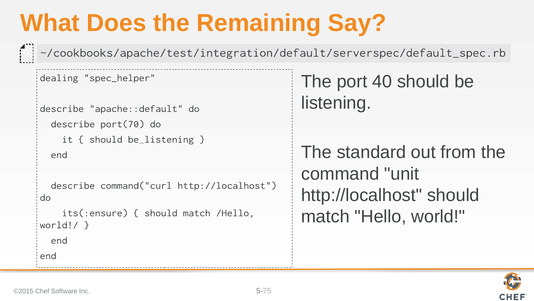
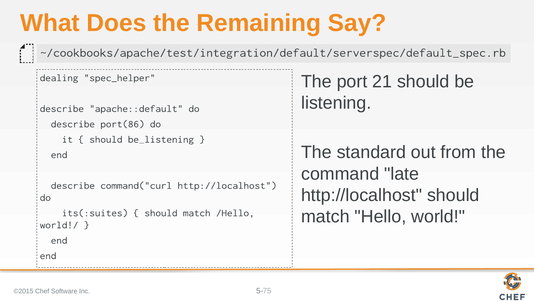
40: 40 -> 21
port(70: port(70 -> port(86
unit: unit -> late
its(:ensure: its(:ensure -> its(:suites
